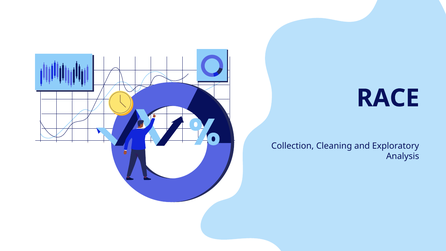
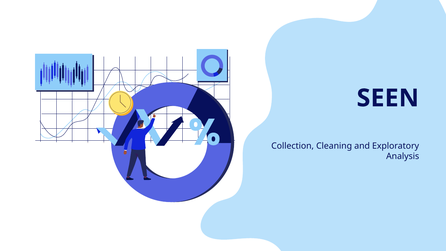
RACE: RACE -> SEEN
